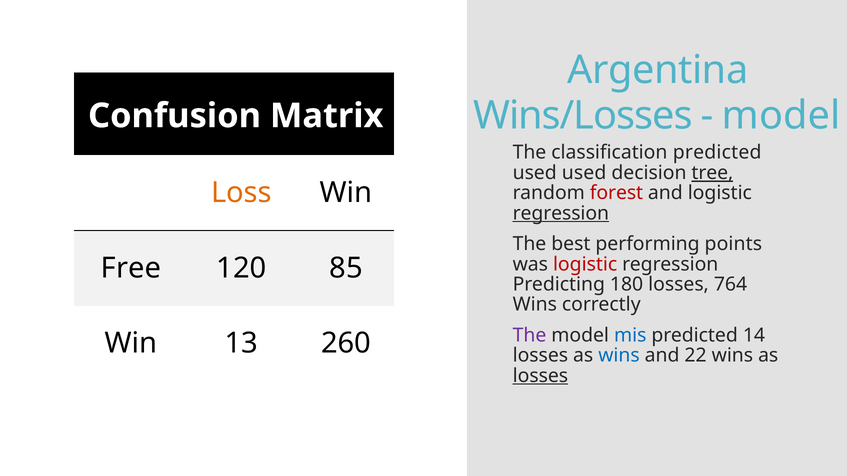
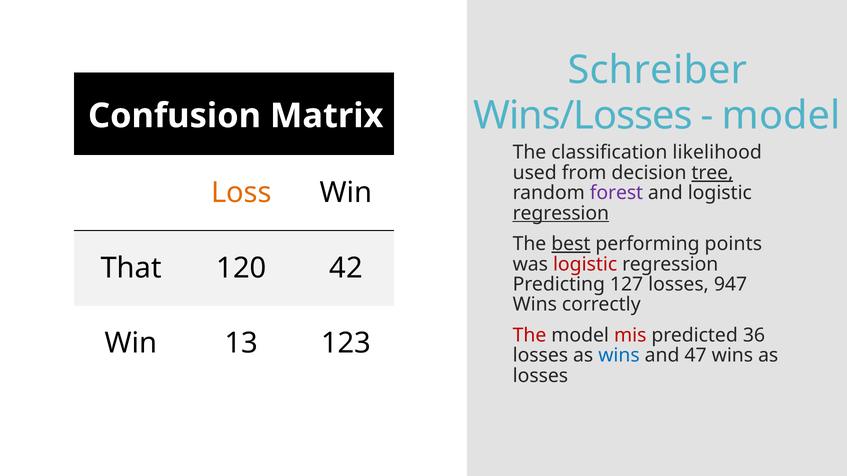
Argentina: Argentina -> Schreiber
classification predicted: predicted -> likelihood
used used: used -> from
forest colour: red -> purple
best underline: none -> present
Free: Free -> That
85: 85 -> 42
180: 180 -> 127
764: 764 -> 947
The at (530, 335) colour: purple -> red
mis colour: blue -> red
14: 14 -> 36
260: 260 -> 123
22: 22 -> 47
losses at (540, 376) underline: present -> none
